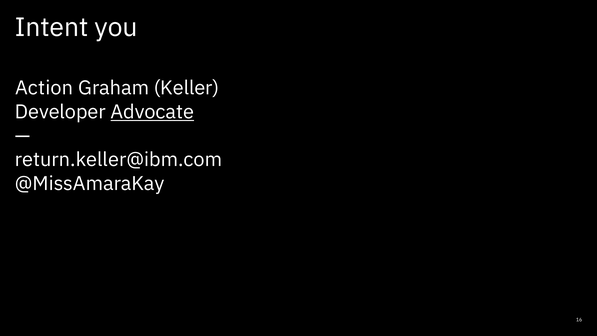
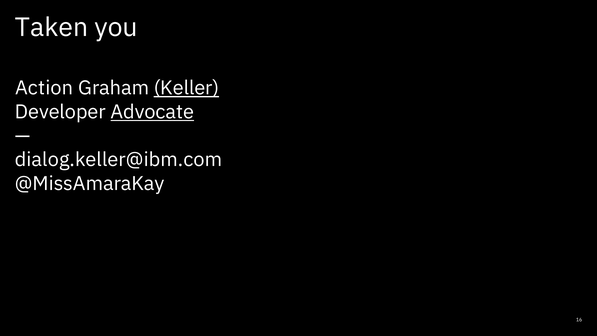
Intent: Intent -> Taken
Keller underline: none -> present
return.keller@ibm.com: return.keller@ibm.com -> dialog.keller@ibm.com
